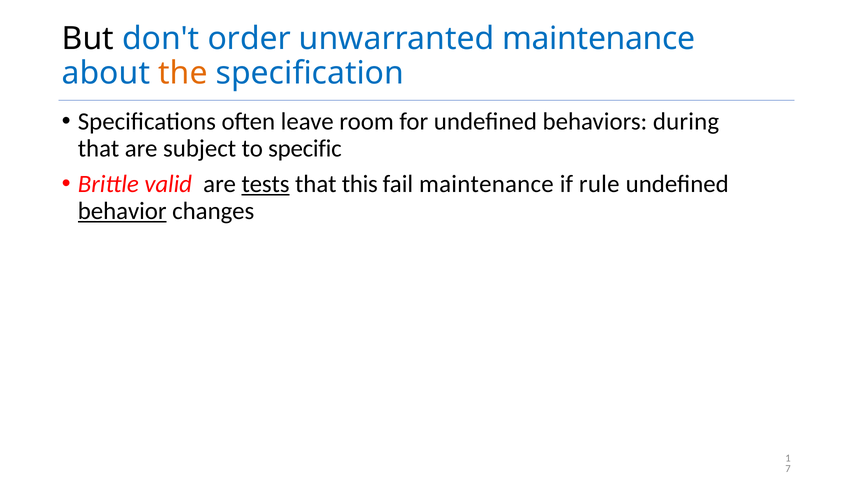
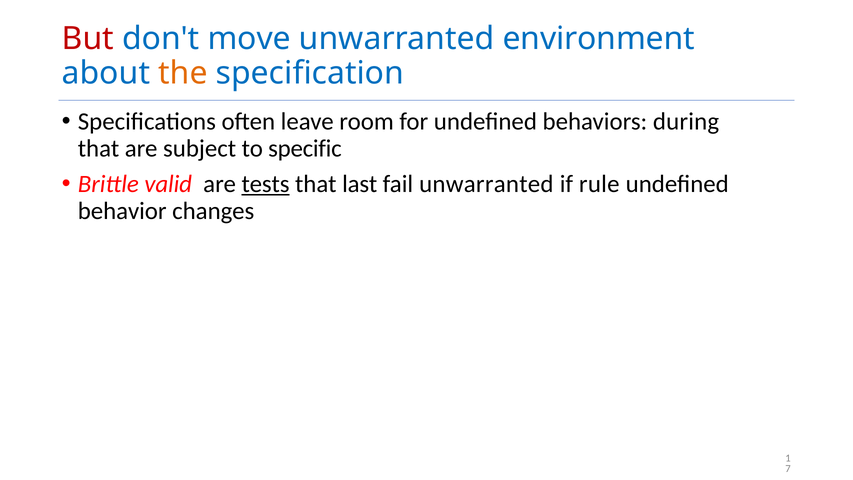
But colour: black -> red
order: order -> move
unwarranted maintenance: maintenance -> environment
this: this -> last
fail maintenance: maintenance -> unwarranted
behavior underline: present -> none
